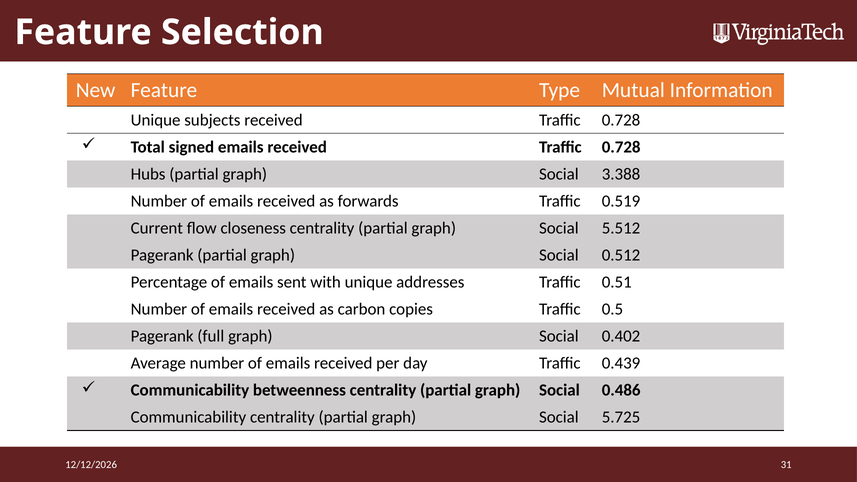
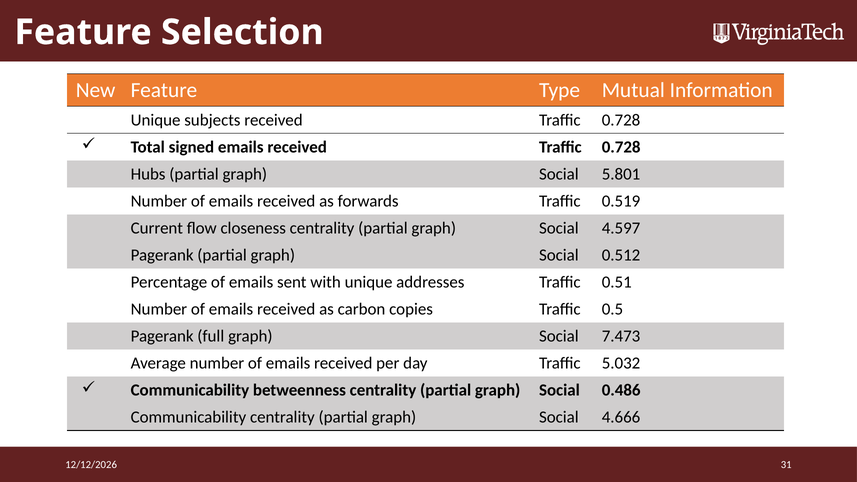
3.388: 3.388 -> 5.801
5.512: 5.512 -> 4.597
0.402: 0.402 -> 7.473
0.439: 0.439 -> 5.032
5.725: 5.725 -> 4.666
